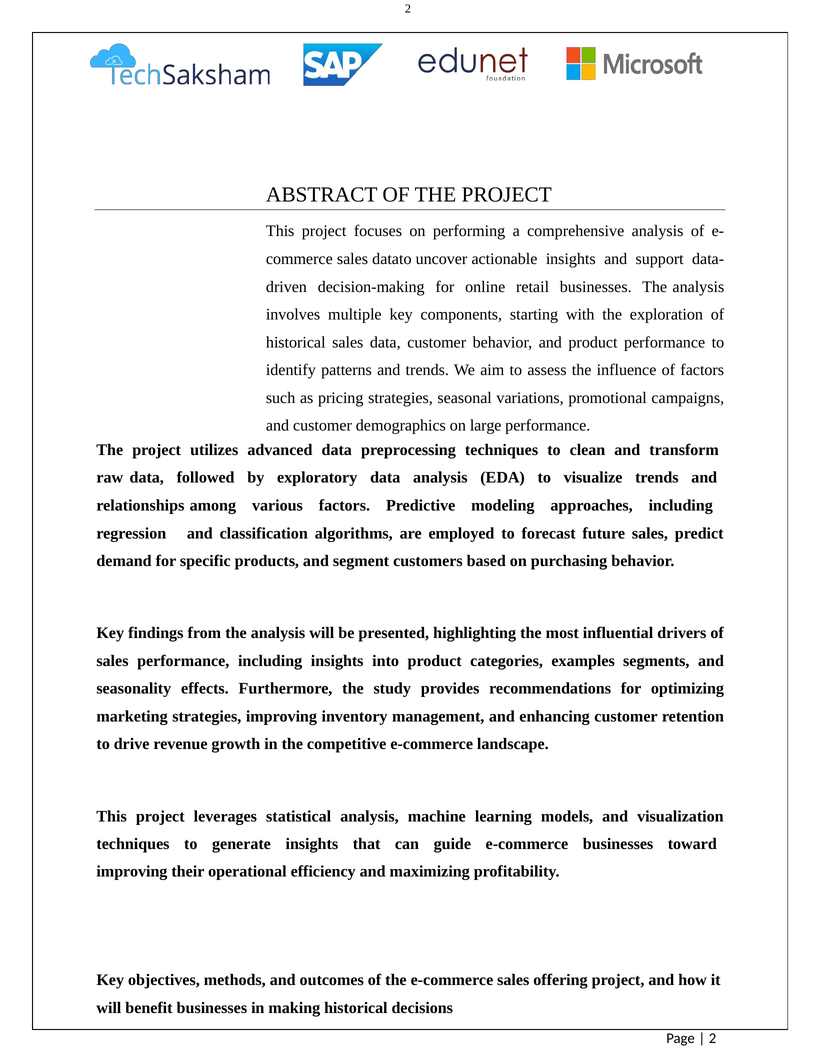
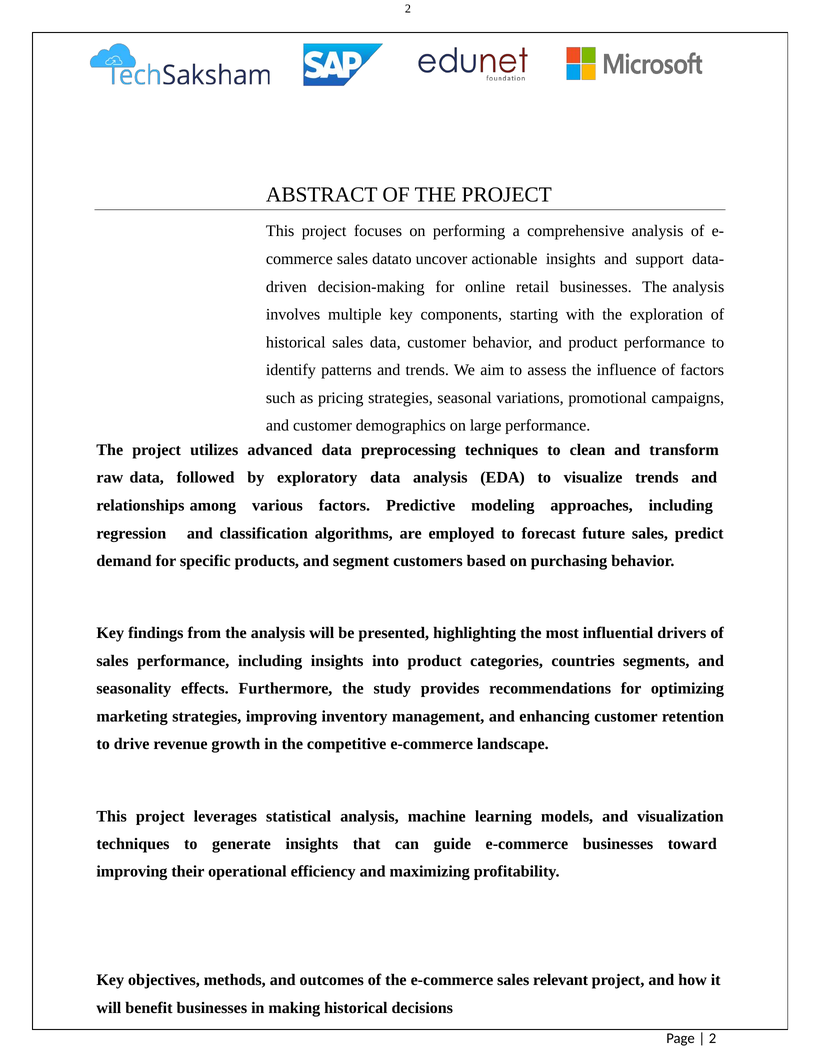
examples: examples -> countries
offering: offering -> relevant
